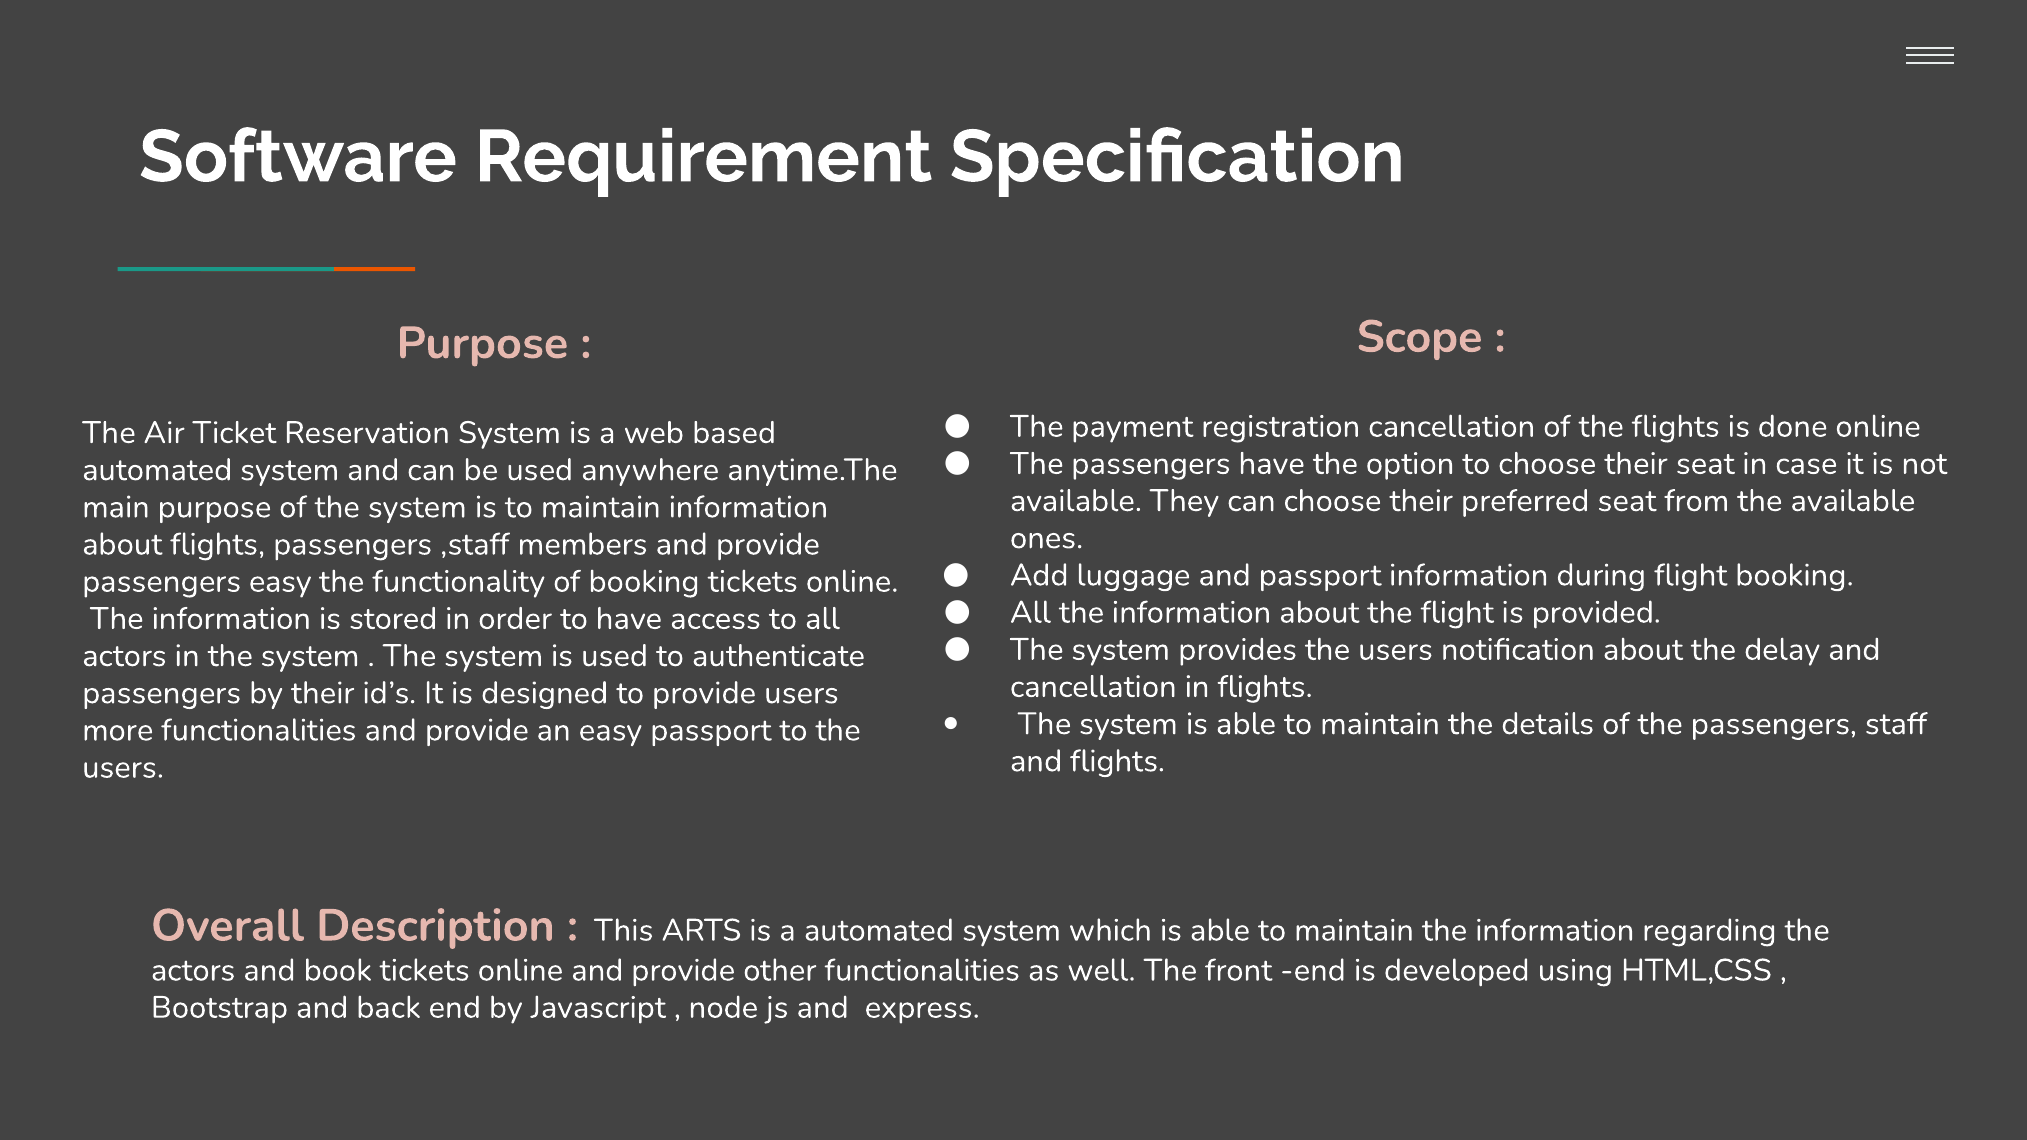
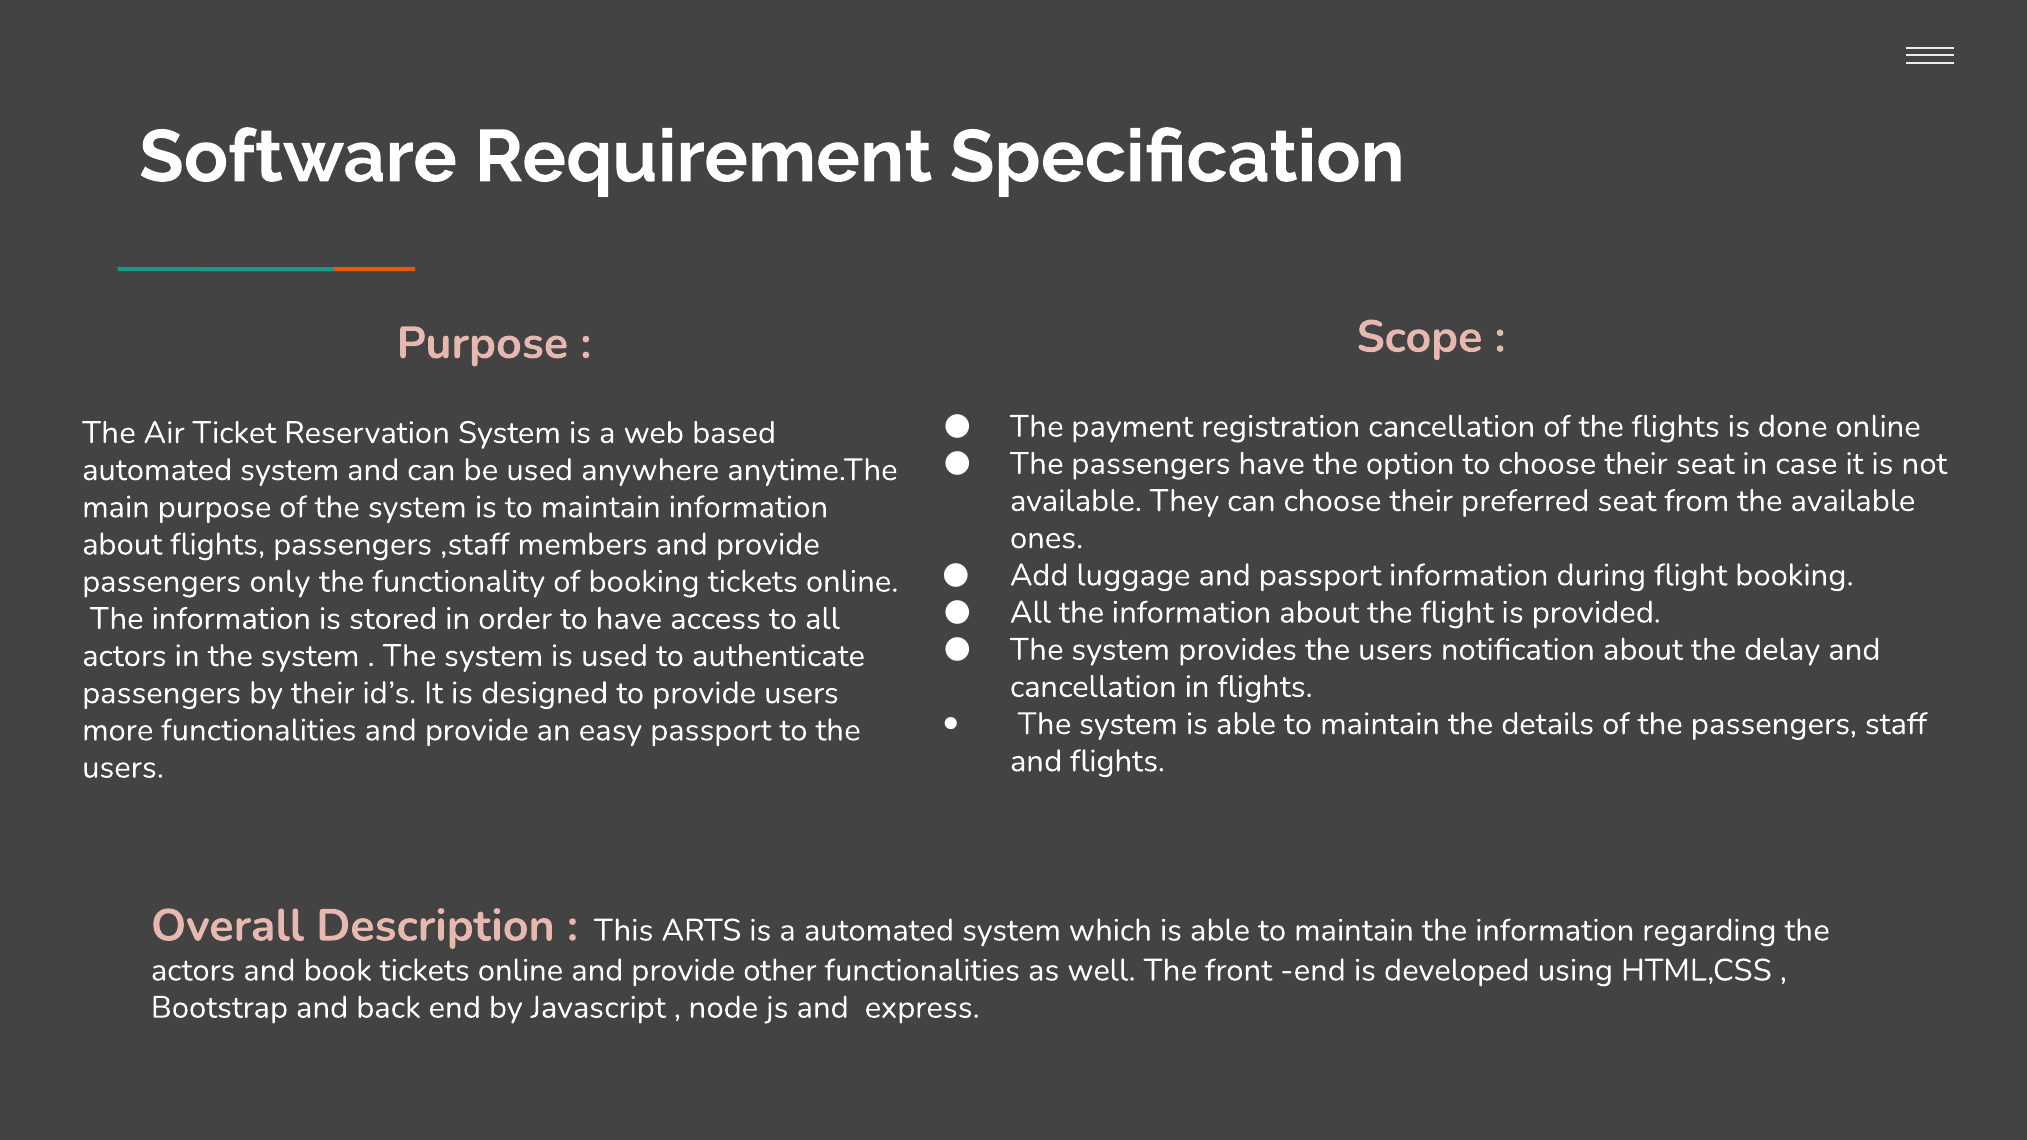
passengers easy: easy -> only
